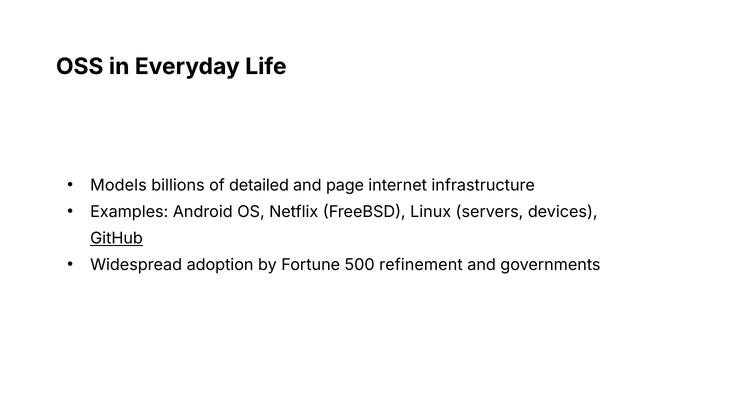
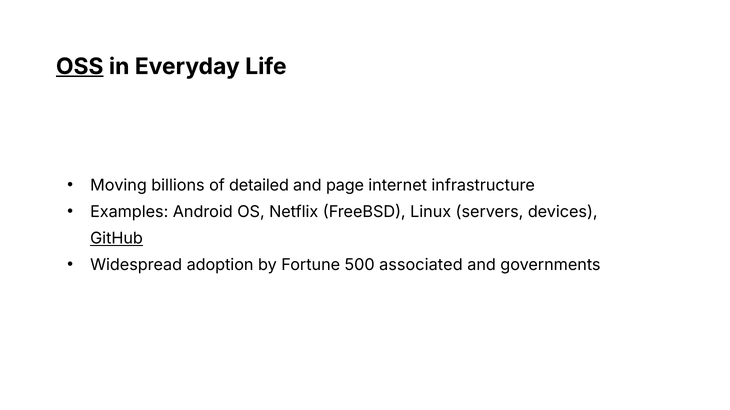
OSS underline: none -> present
Models: Models -> Moving
refinement: refinement -> associated
